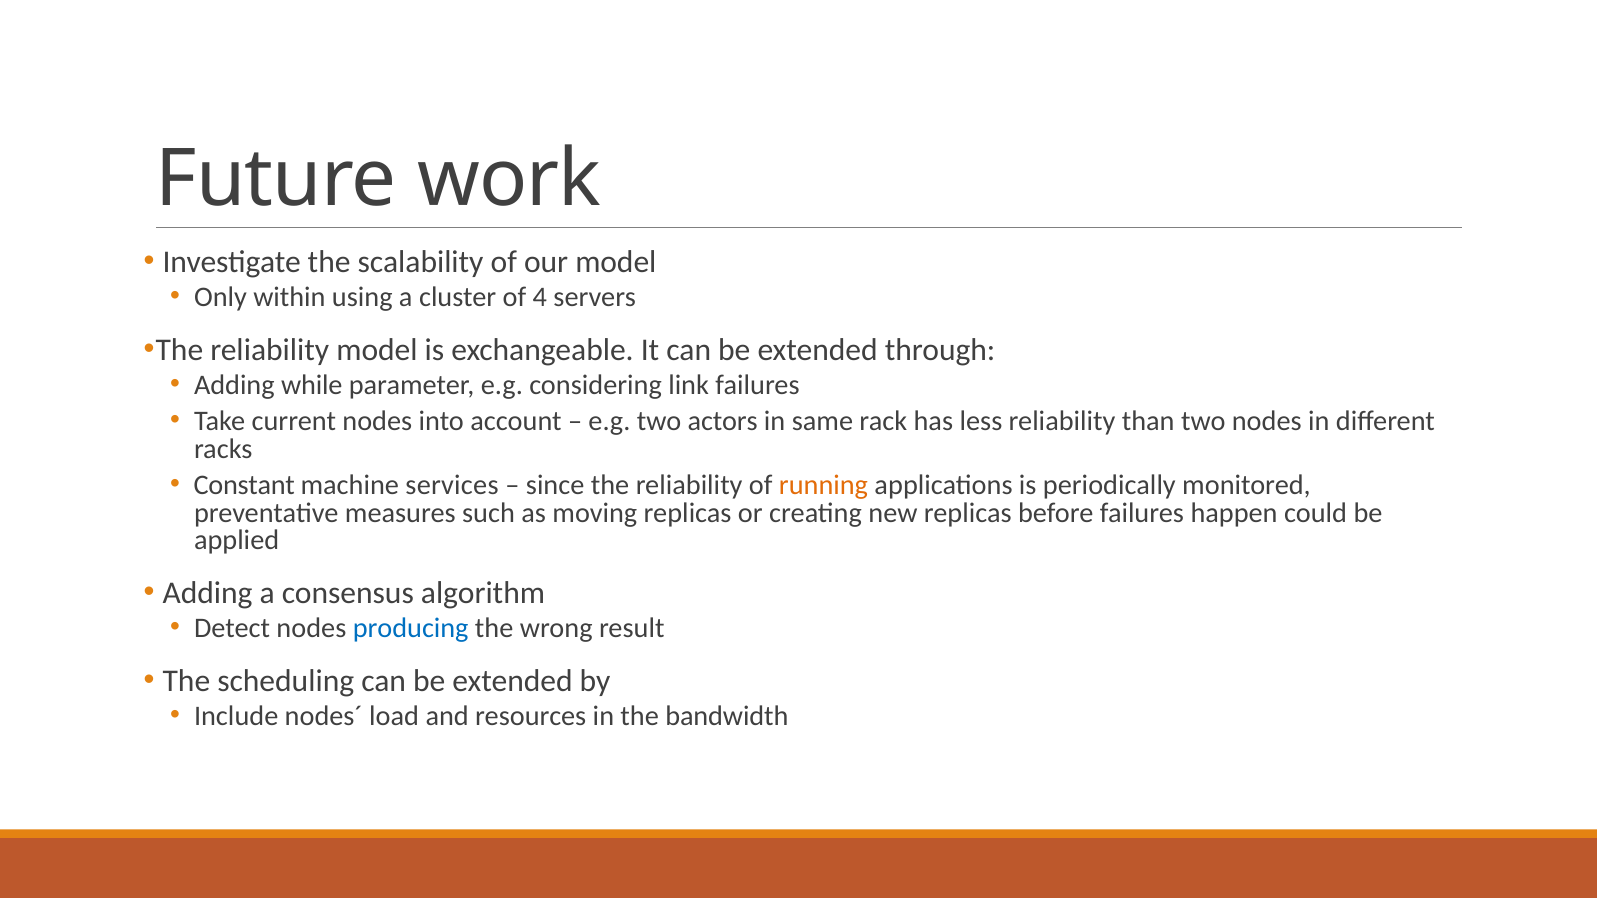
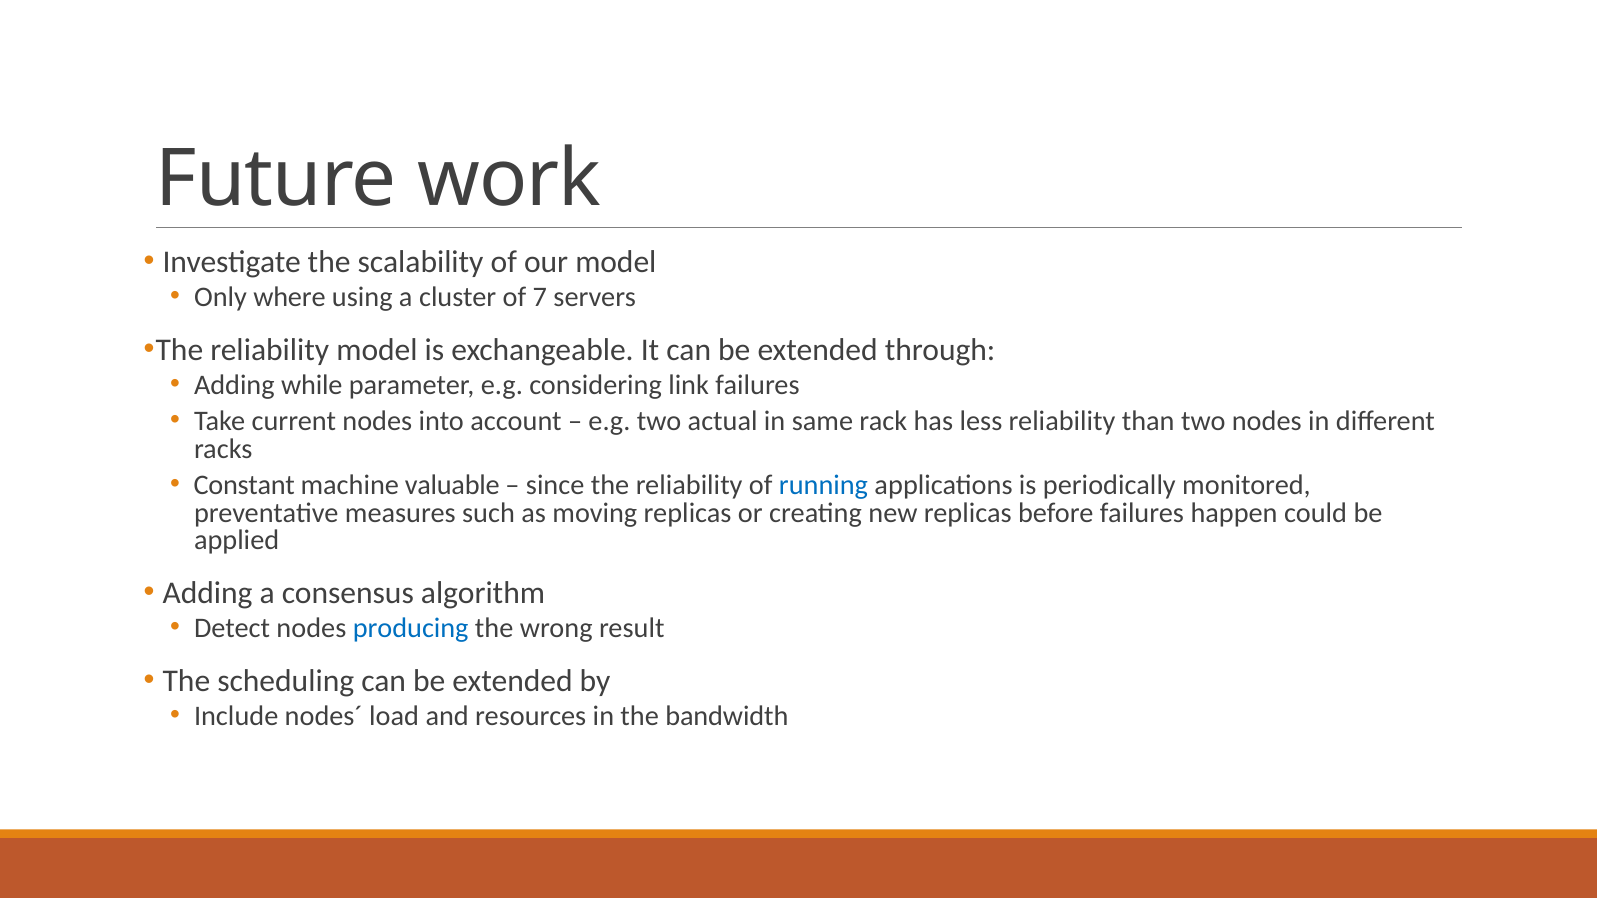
within: within -> where
4: 4 -> 7
actors: actors -> actual
services: services -> valuable
running colour: orange -> blue
